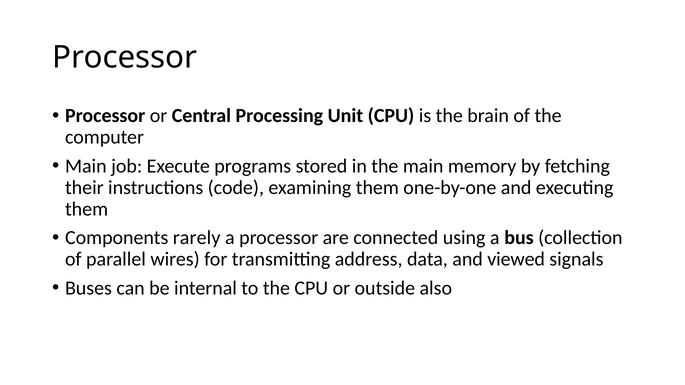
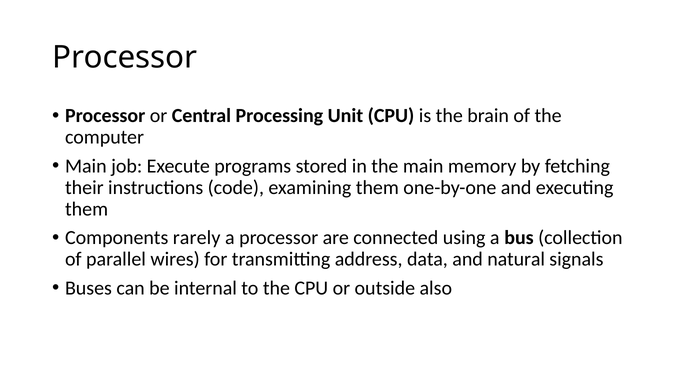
viewed: viewed -> natural
